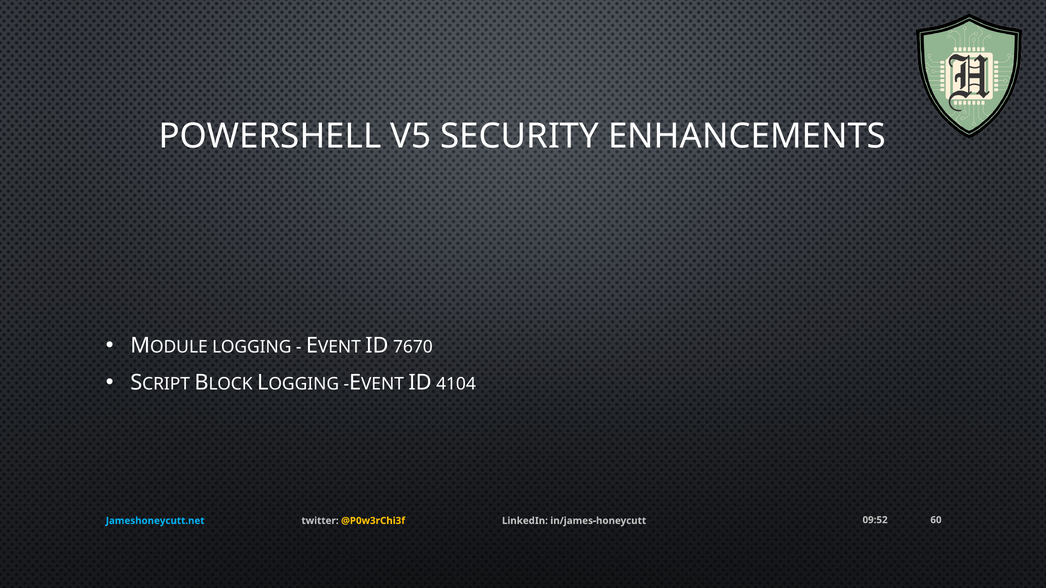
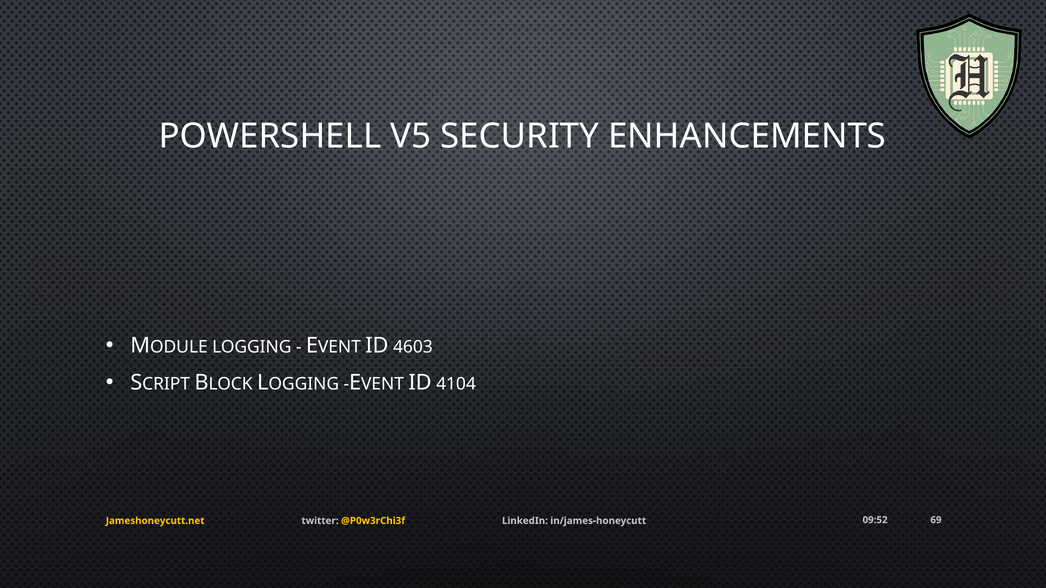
7670: 7670 -> 4603
60: 60 -> 69
Jameshoneycutt.net colour: light blue -> yellow
